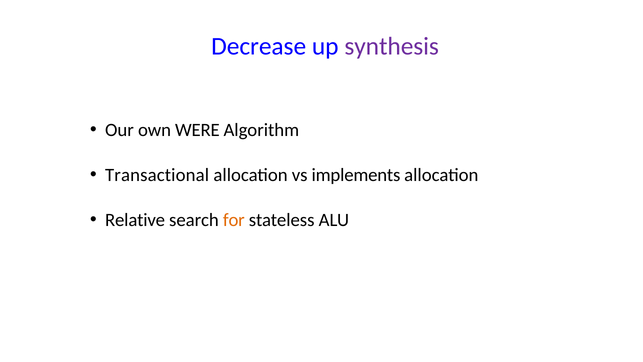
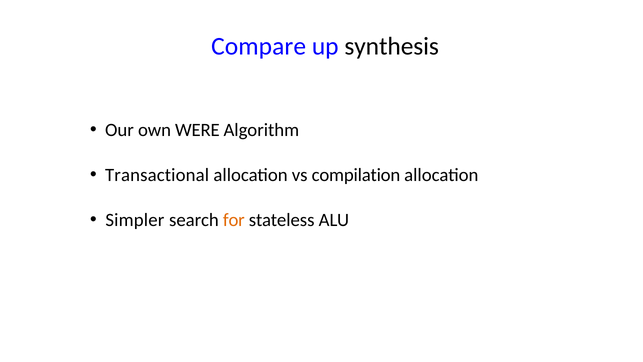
Decrease: Decrease -> Compare
synthesis colour: purple -> black
implements: implements -> compilation
Relative: Relative -> Simpler
